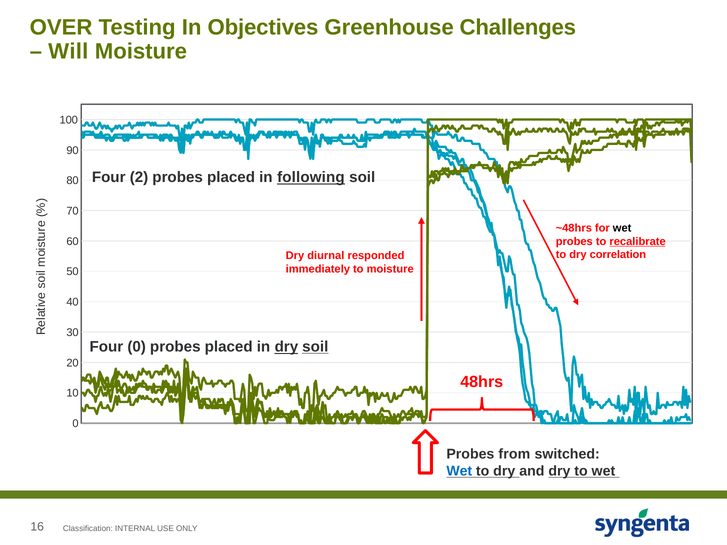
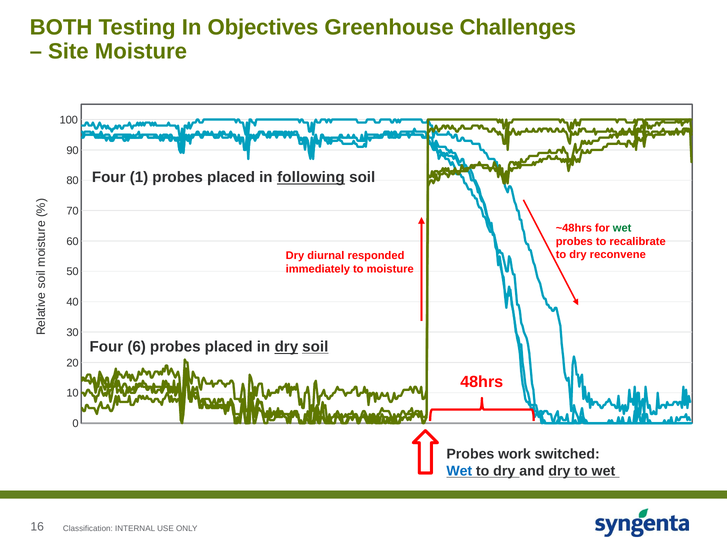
OVER: OVER -> BOTH
Will: Will -> Site
2: 2 -> 1
wet at (622, 228) colour: black -> green
recalibrate underline: present -> none
correlation: correlation -> reconvene
Four 0: 0 -> 6
from: from -> work
